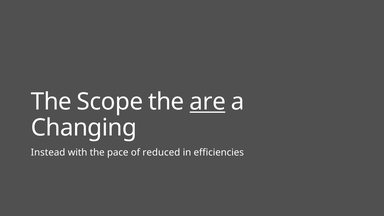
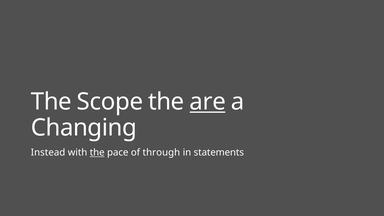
the at (97, 153) underline: none -> present
reduced: reduced -> through
efficiencies: efficiencies -> statements
